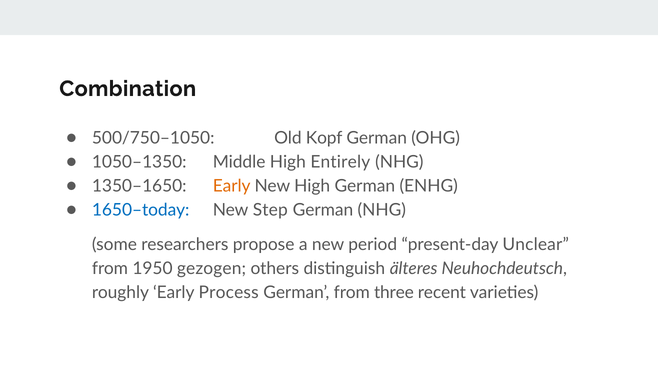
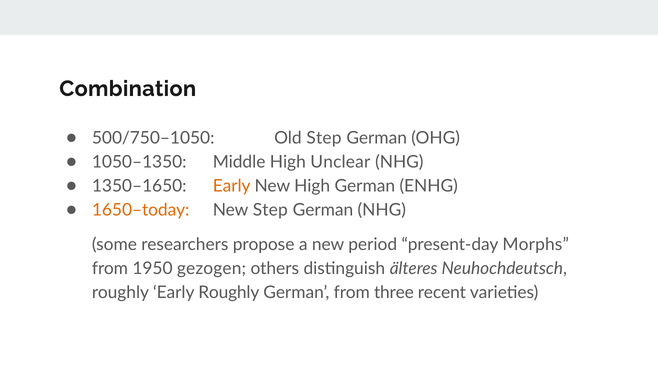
Old Kopf: Kopf -> Step
Entirely: Entirely -> Unclear
1650–today colour: blue -> orange
Unclear: Unclear -> Morphs
Early Process: Process -> Roughly
